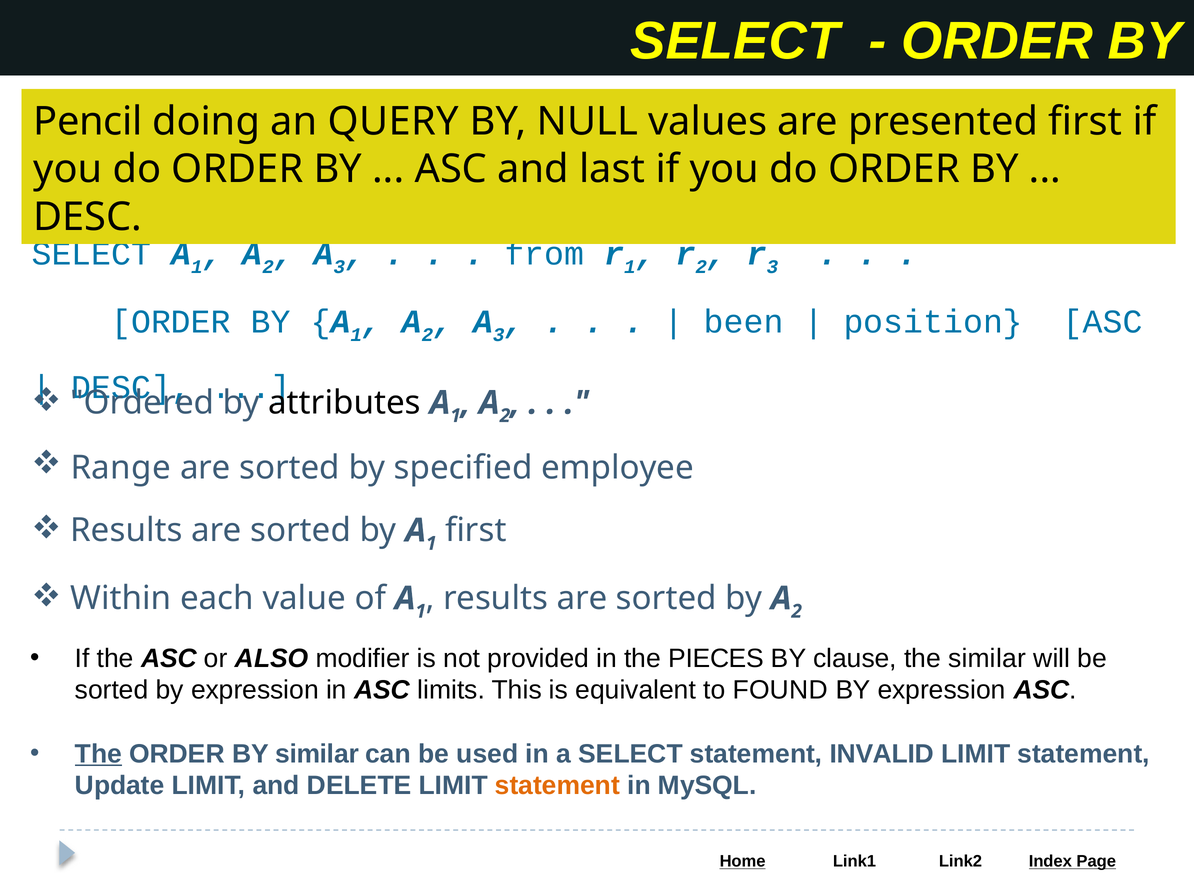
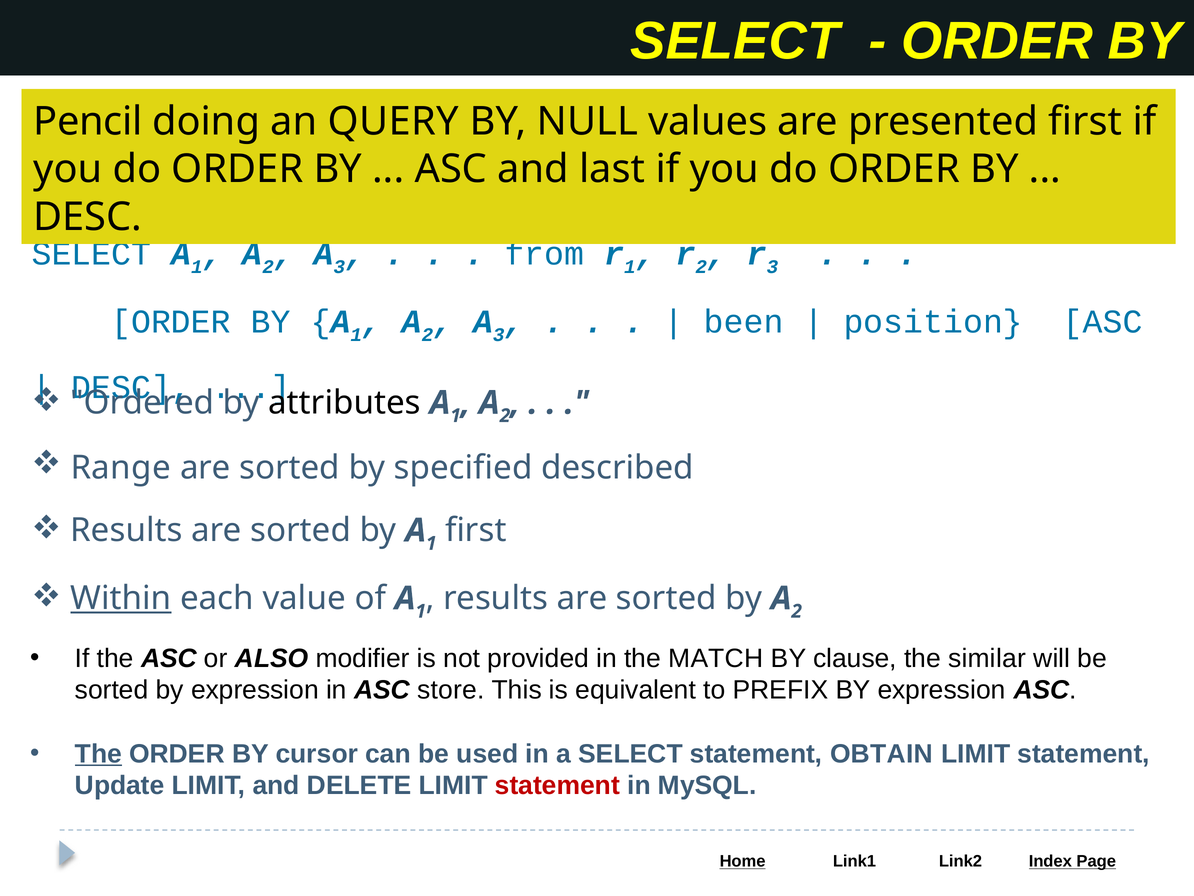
employee: employee -> described
Within underline: none -> present
PIECES: PIECES -> MATCH
limits: limits -> store
FOUND: FOUND -> PREFIX
BY similar: similar -> cursor
INVALID: INVALID -> OBTAIN
statement at (557, 785) colour: orange -> red
